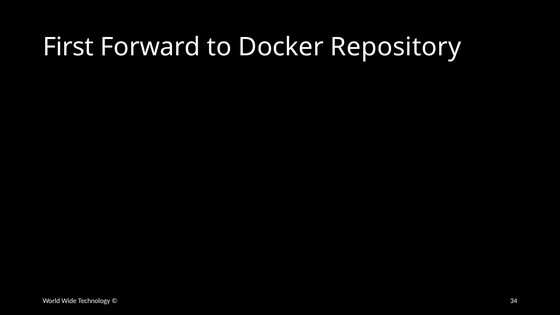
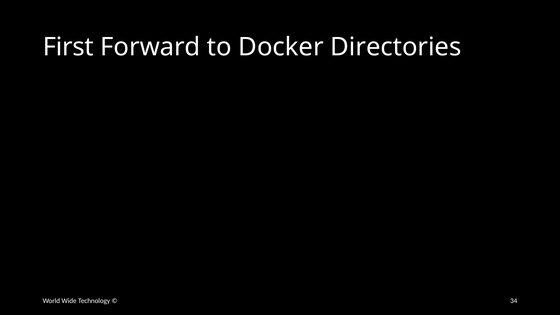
Repository: Repository -> Directories
